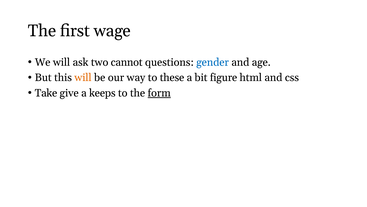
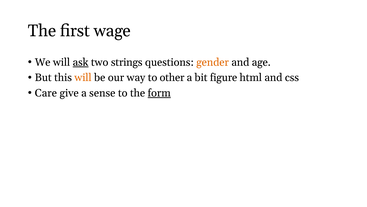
ask underline: none -> present
cannot: cannot -> strings
gender colour: blue -> orange
these: these -> other
Take: Take -> Care
keeps: keeps -> sense
